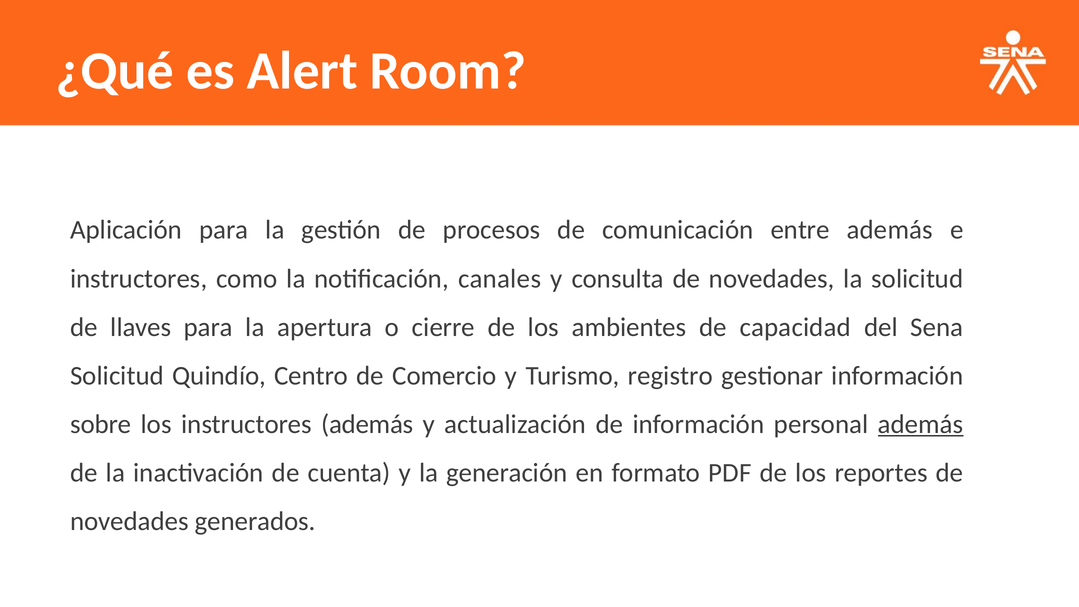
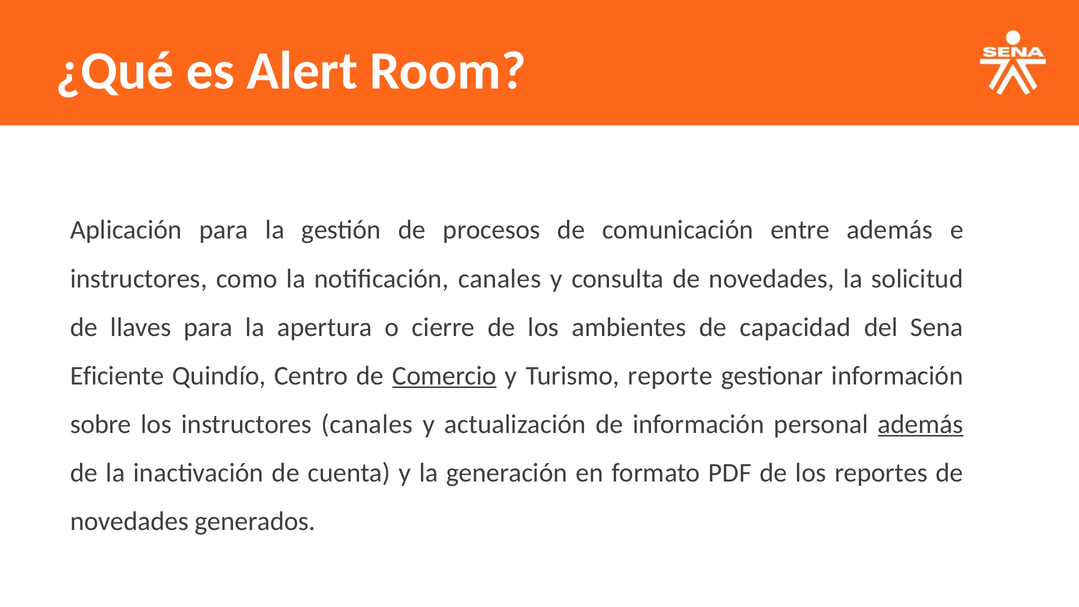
Solicitud at (117, 376): Solicitud -> Eficiente
Comercio underline: none -> present
registro: registro -> reporte
instructores además: además -> canales
